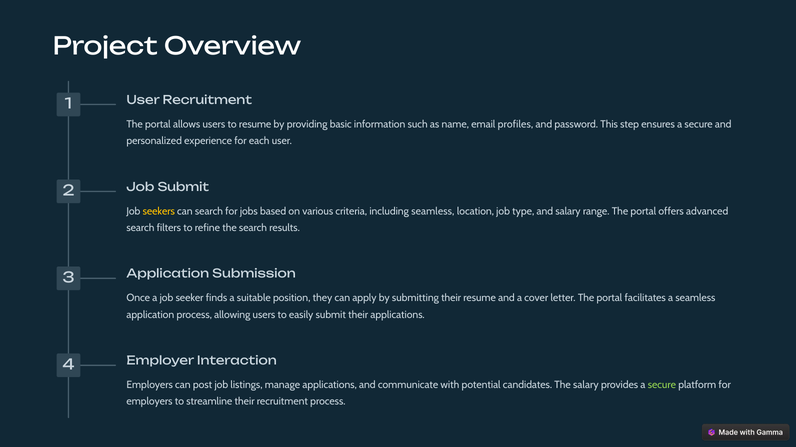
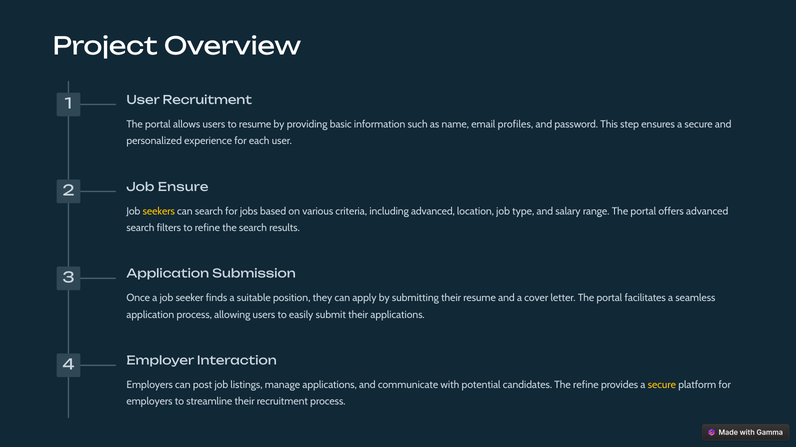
Job Submit: Submit -> Ensure
including seamless: seamless -> advanced
The salary: salary -> refine
secure at (662, 386) colour: light green -> yellow
